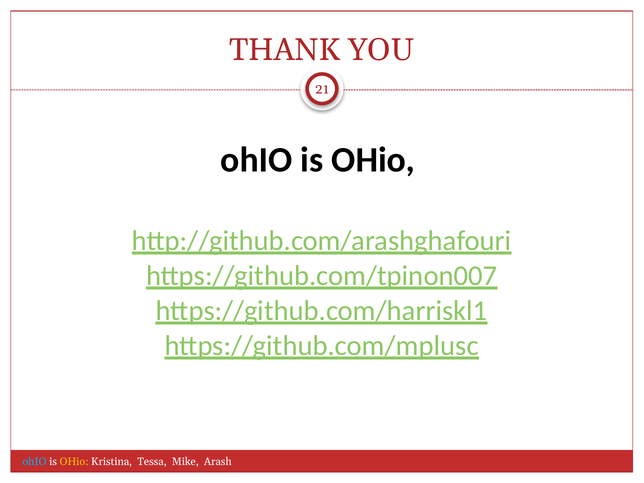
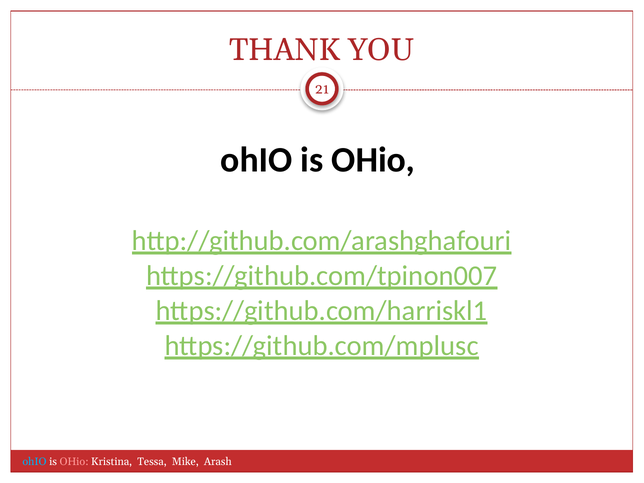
OHio at (74, 462) colour: yellow -> pink
